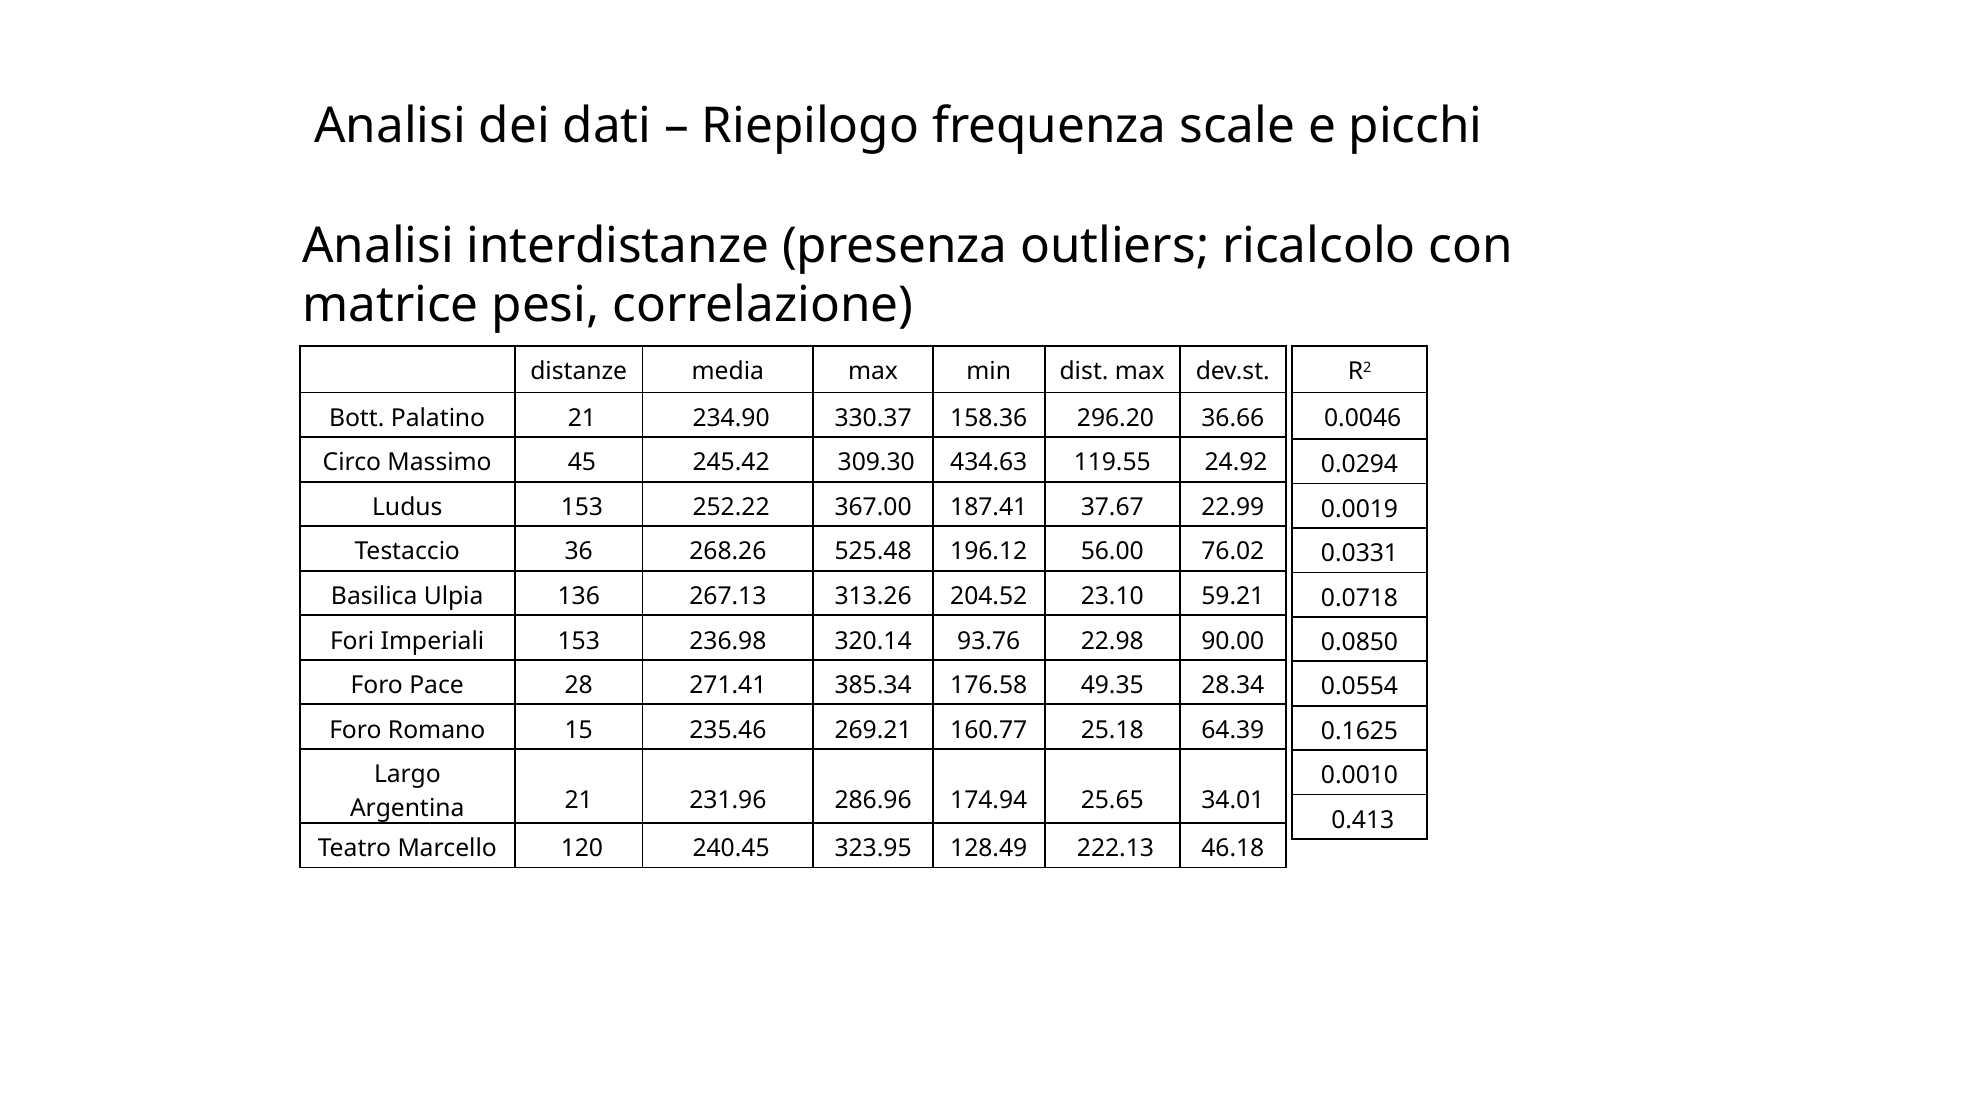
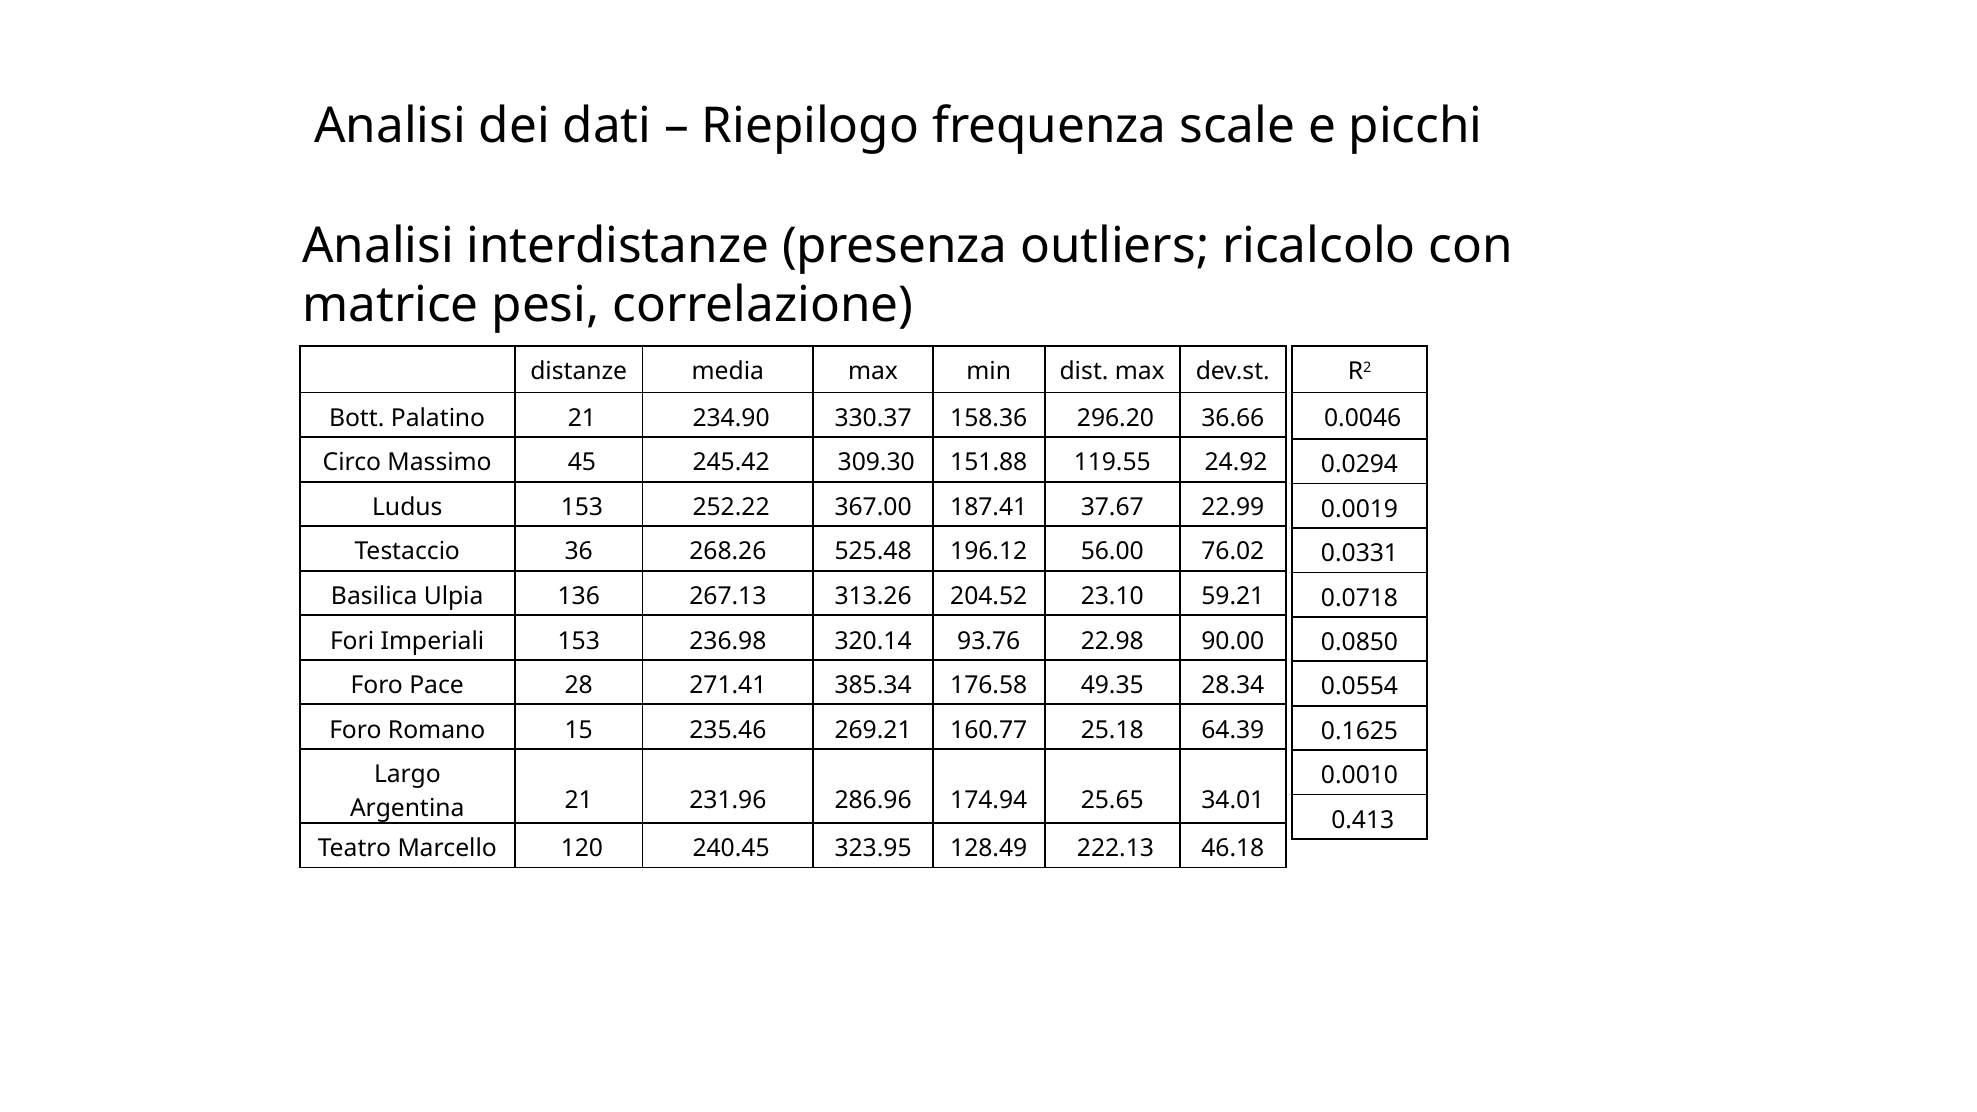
434.63: 434.63 -> 151.88
